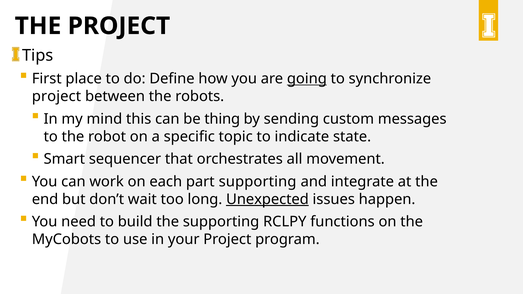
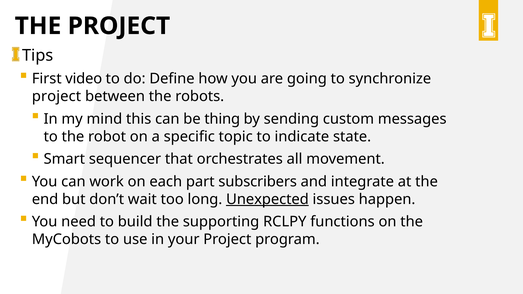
place: place -> video
going underline: present -> none
part supporting: supporting -> subscribers
